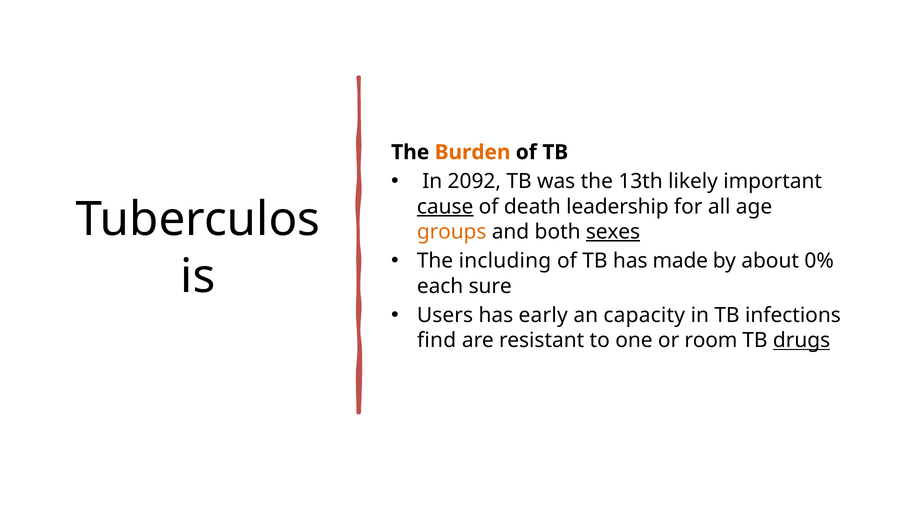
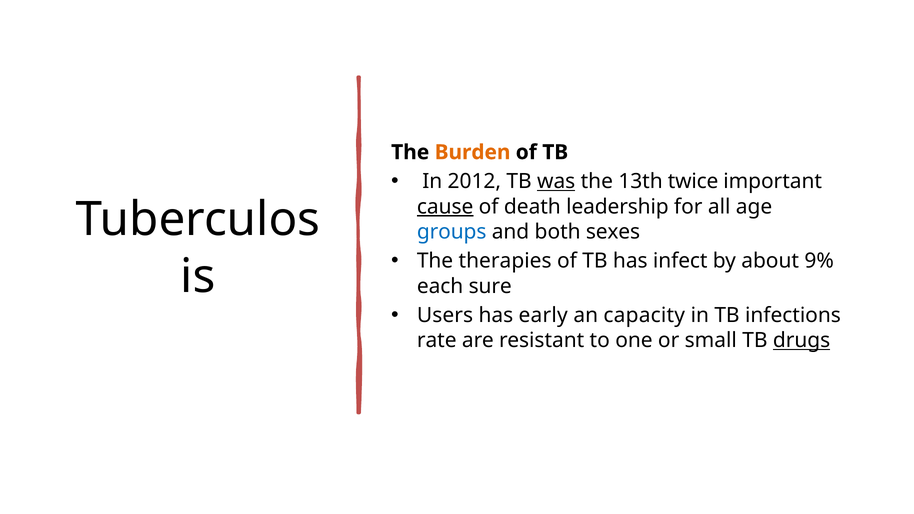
2092: 2092 -> 2012
was underline: none -> present
likely: likely -> twice
groups colour: orange -> blue
sexes underline: present -> none
including: including -> therapies
made: made -> infect
0%: 0% -> 9%
find: find -> rate
room: room -> small
